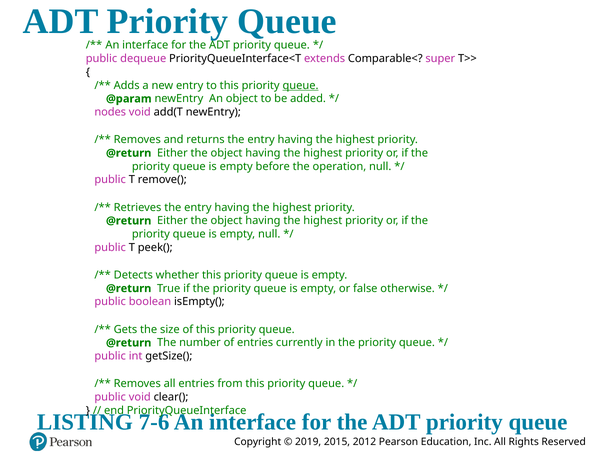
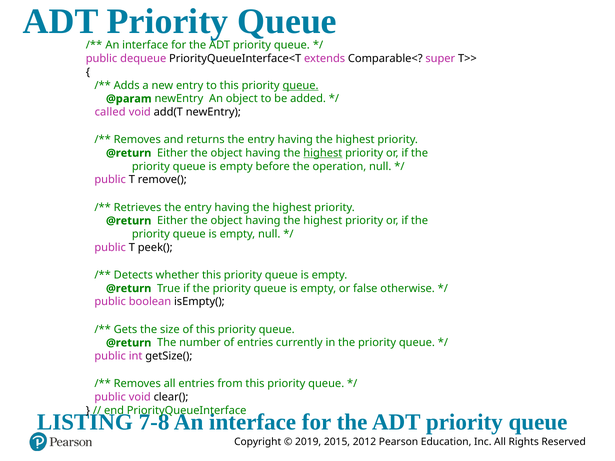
nodes: nodes -> called
highest at (323, 153) underline: none -> present
7-6: 7-6 -> 7-8
